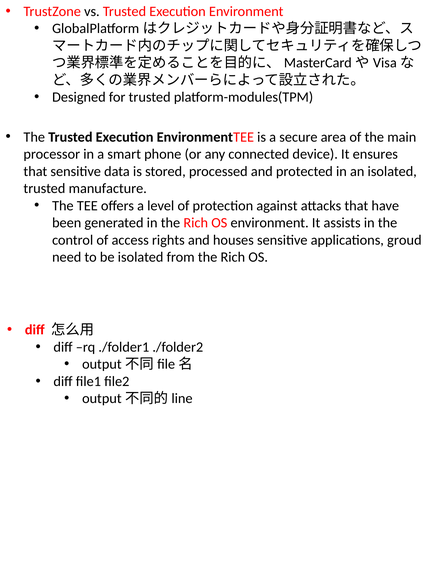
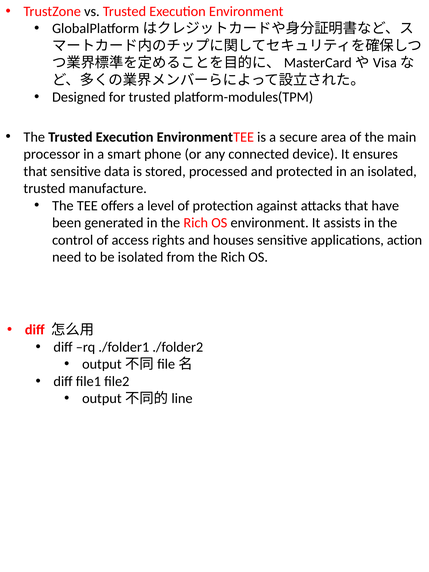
groud: groud -> action
